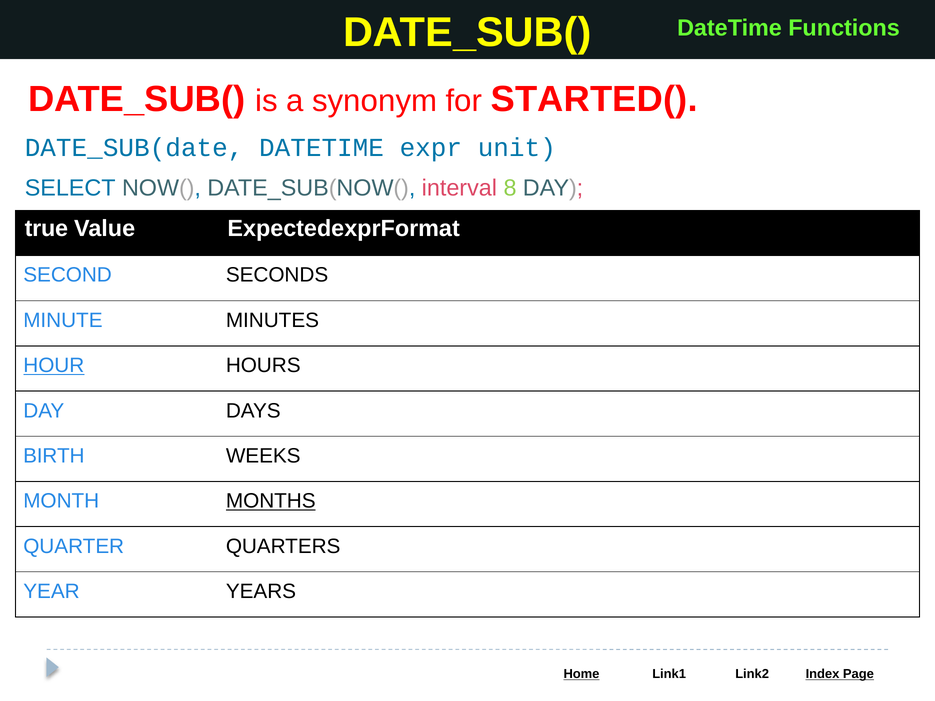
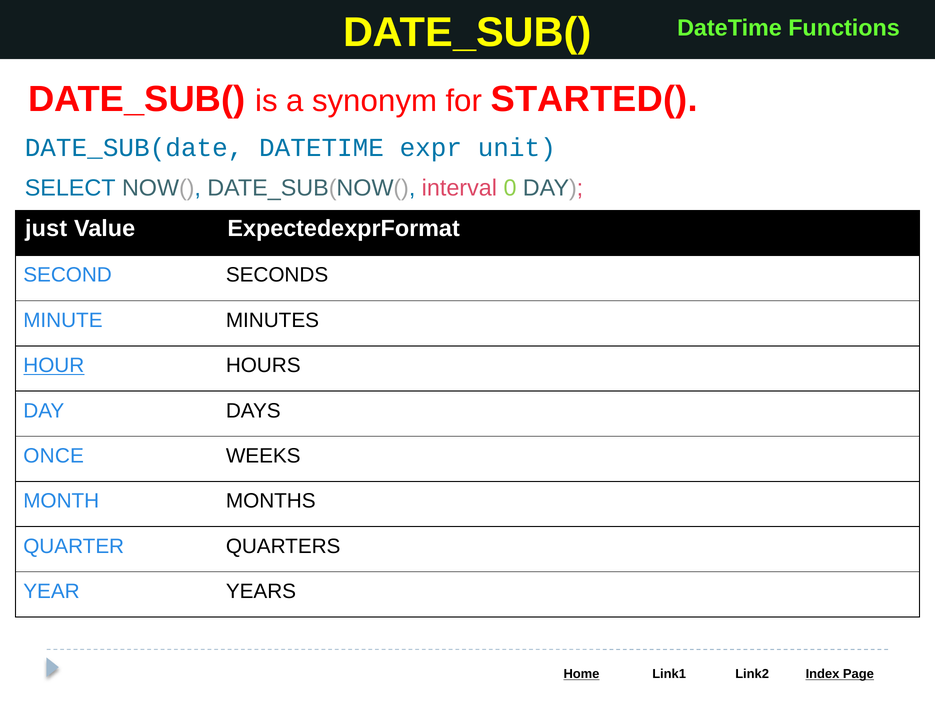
8: 8 -> 0
true: true -> just
BIRTH: BIRTH -> ONCE
MONTHS underline: present -> none
